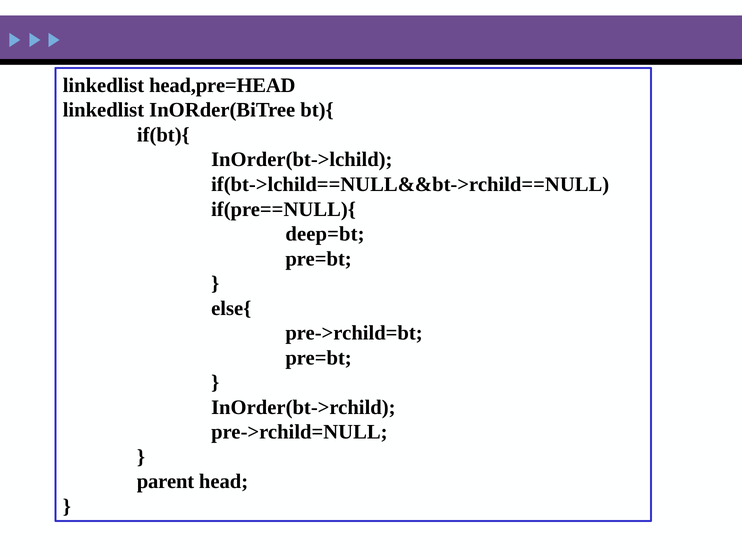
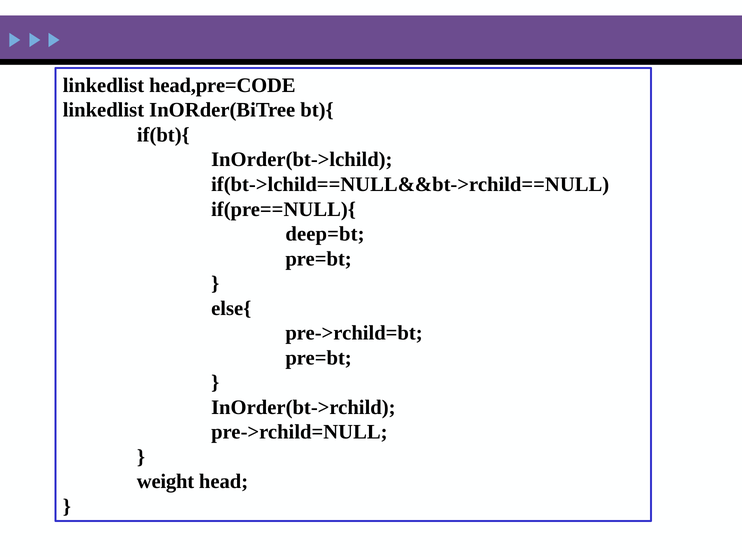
head,pre=HEAD: head,pre=HEAD -> head,pre=CODE
parent: parent -> weight
